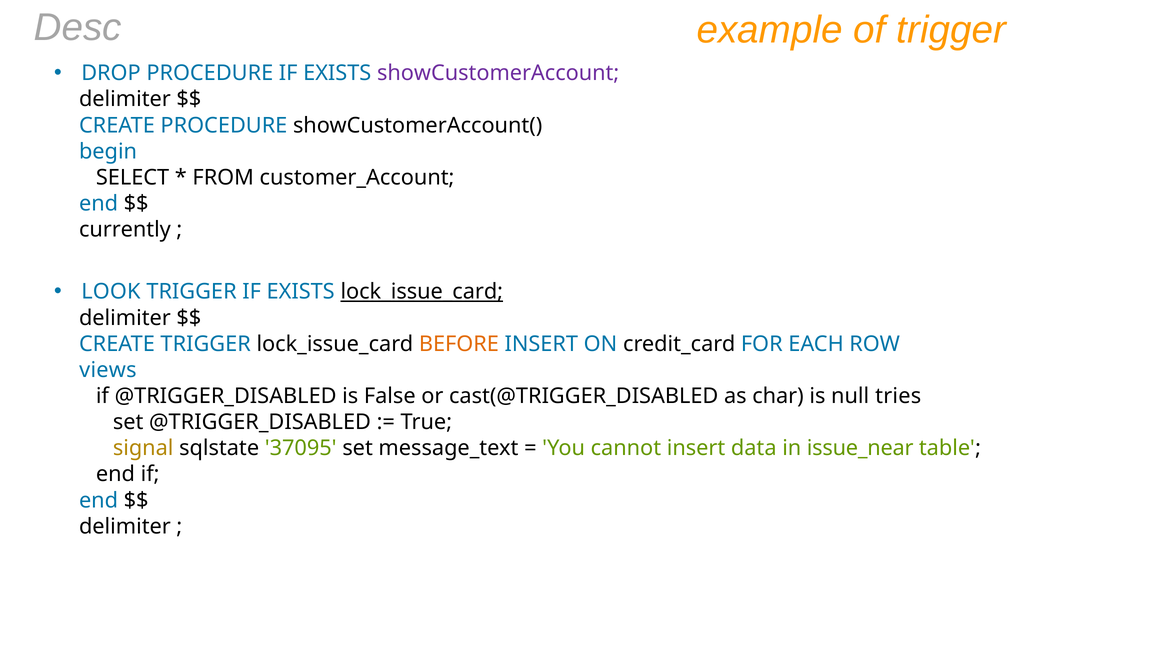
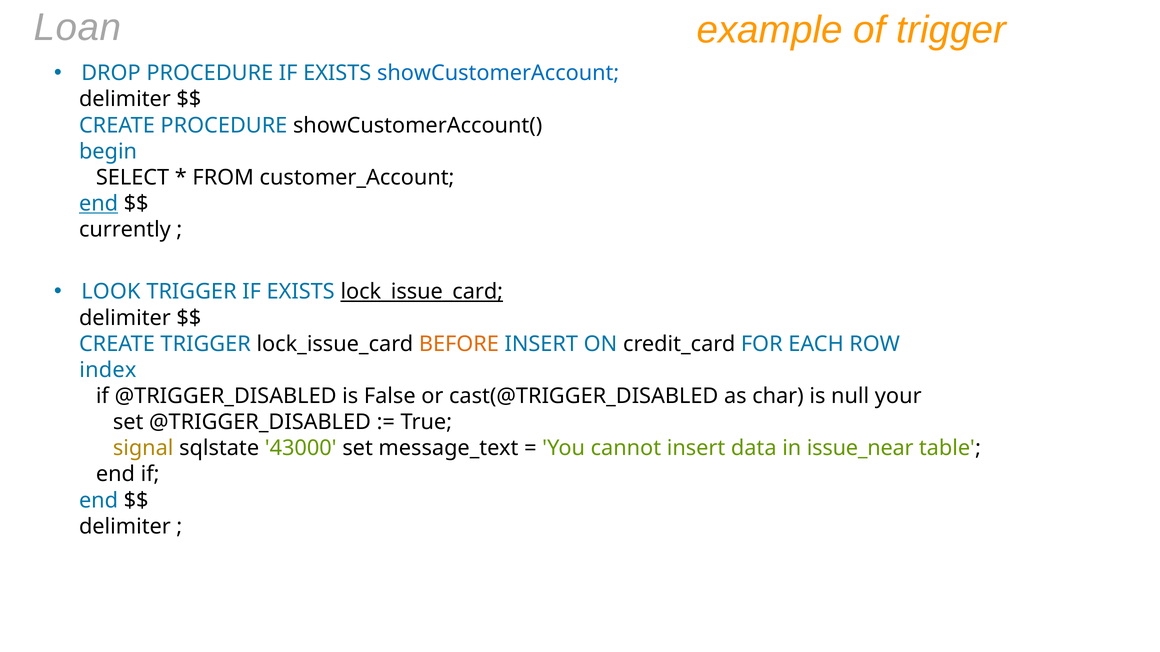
Desc: Desc -> Loan
showCustomerAccount colour: purple -> blue
end at (99, 204) underline: none -> present
views: views -> index
tries: tries -> your
37095: 37095 -> 43000
